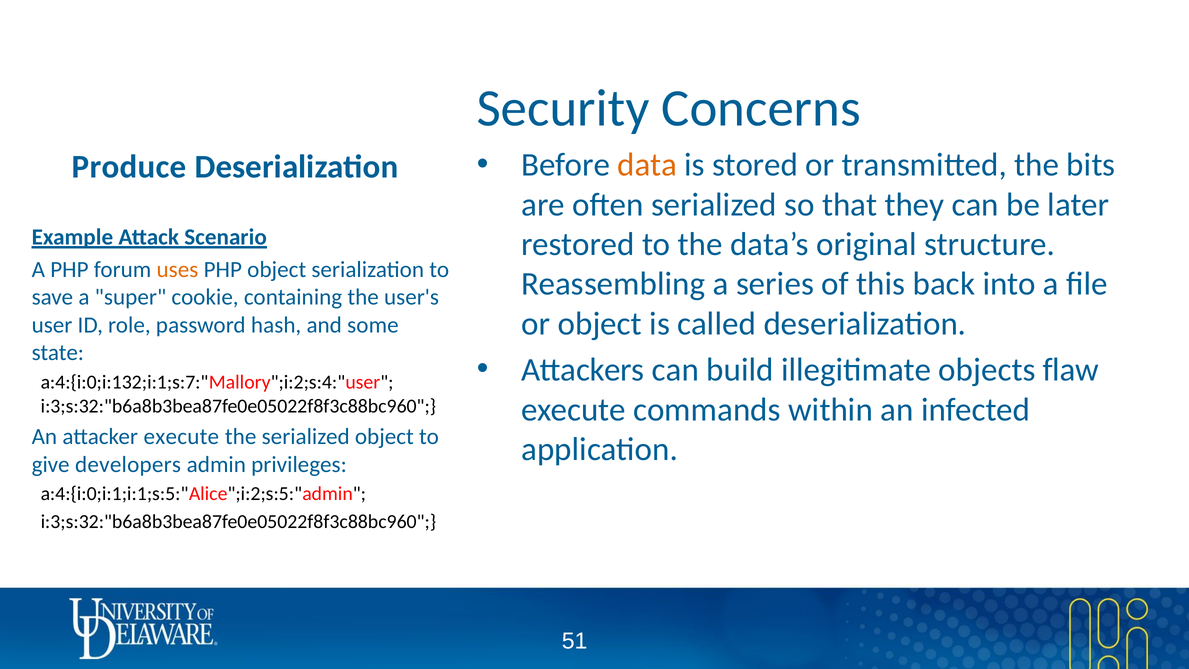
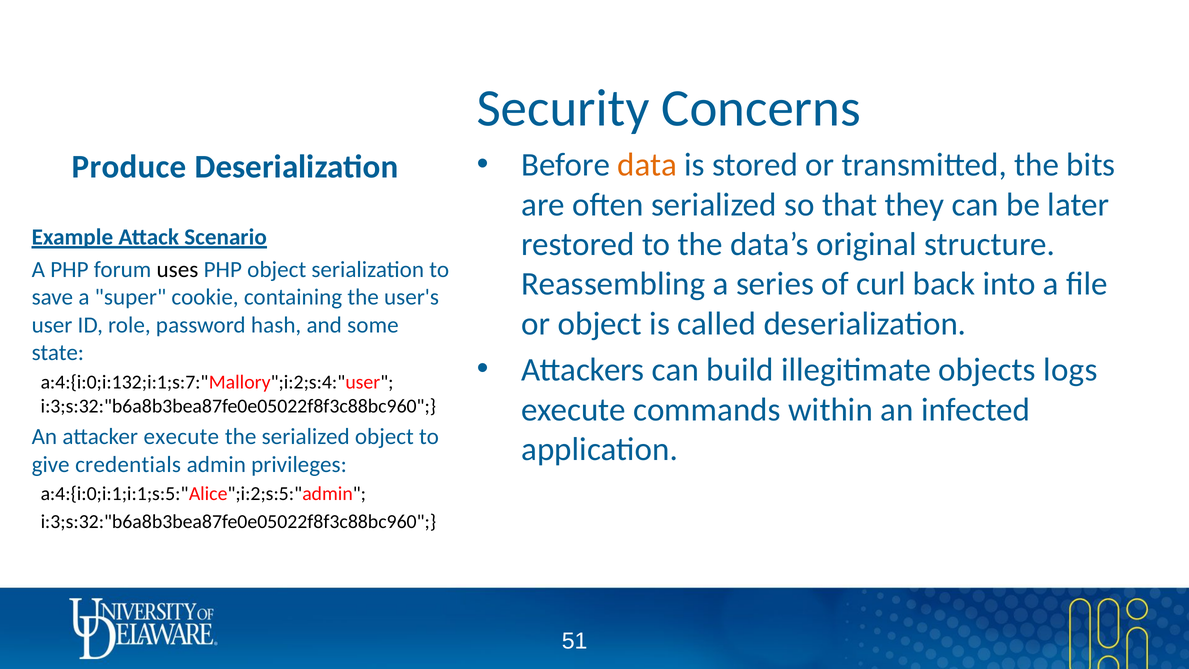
uses colour: orange -> black
this: this -> curl
flaw: flaw -> logs
developers: developers -> credentials
